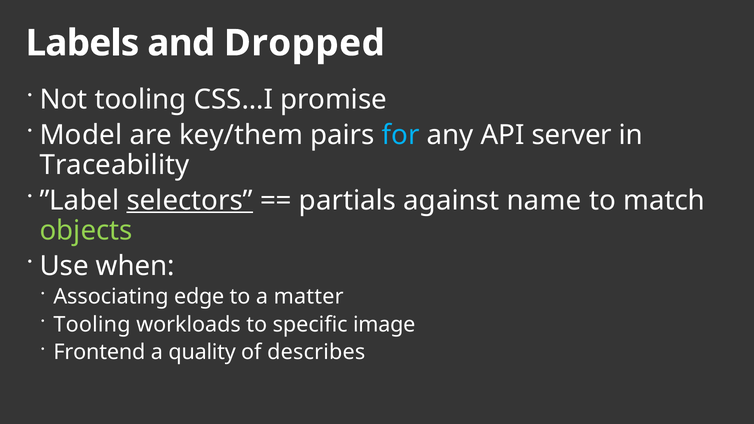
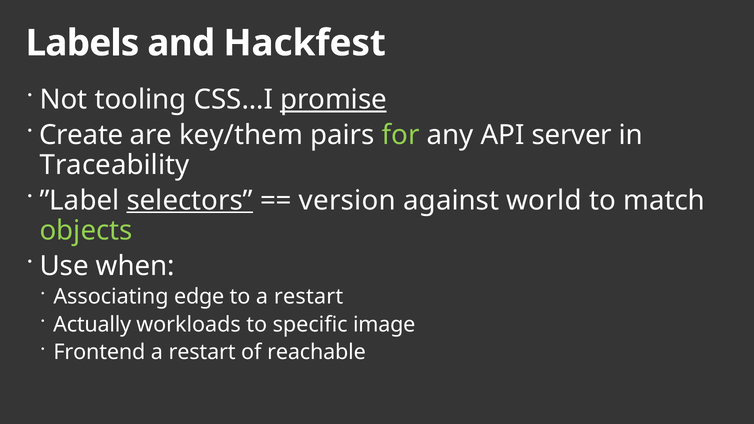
Dropped: Dropped -> Hackfest
promise underline: none -> present
Model: Model -> Create
for colour: light blue -> light green
partials: partials -> version
name: name -> world
to a matter: matter -> restart
Tooling at (92, 325): Tooling -> Actually
quality at (202, 352): quality -> restart
describes: describes -> reachable
